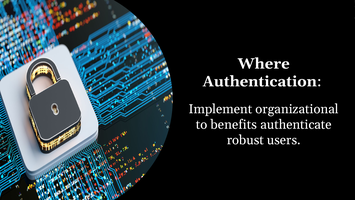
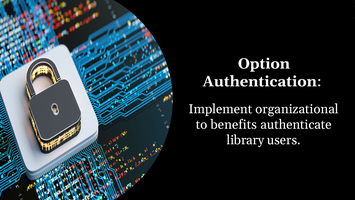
Where: Where -> Option
robust: robust -> library
